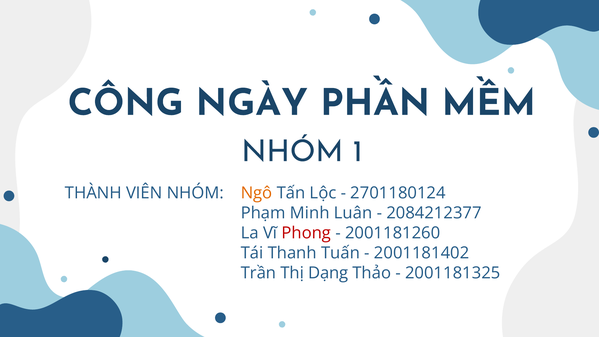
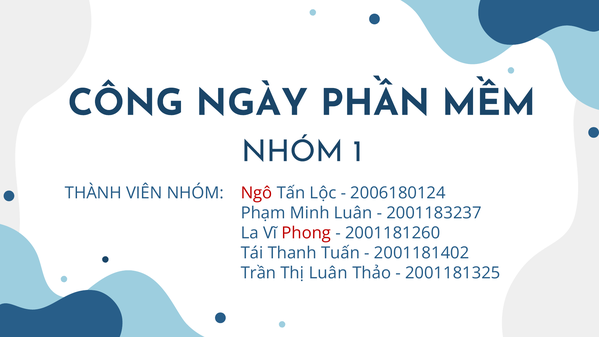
Ngô colour: orange -> red
2701180124: 2701180124 -> 2006180124
2084212377: 2084212377 -> 2001183237
Thị Dạng: Dạng -> Luân
